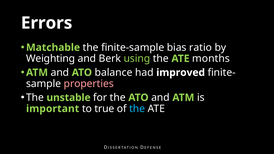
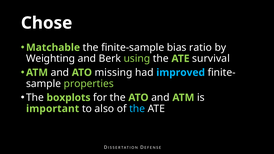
Errors: Errors -> Chose
months: months -> survival
balance: balance -> missing
improved colour: white -> light blue
properties colour: pink -> light green
unstable: unstable -> boxplots
true: true -> also
